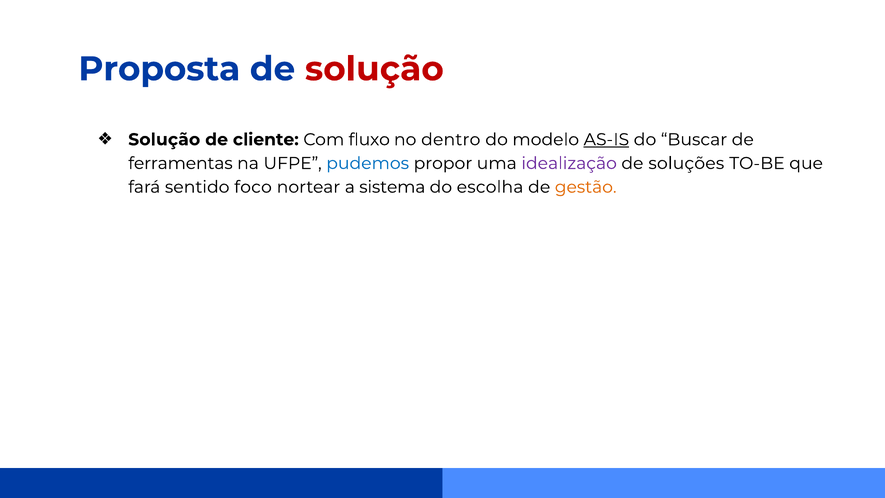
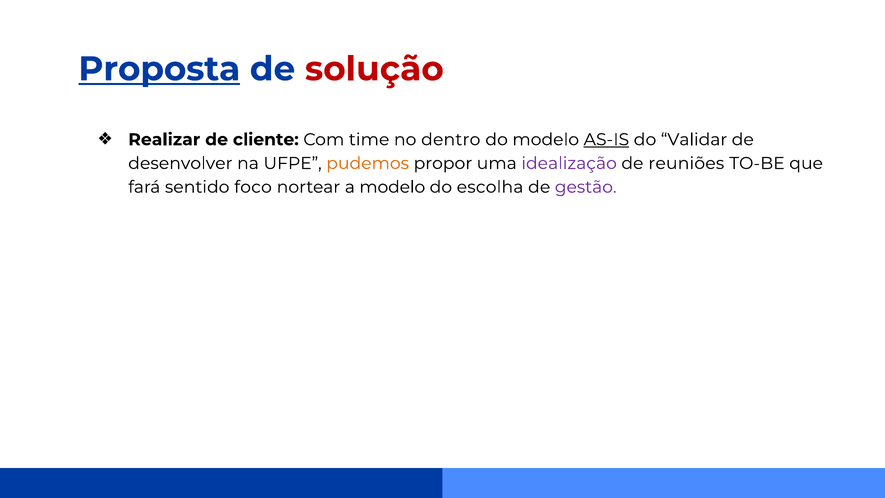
Proposta underline: none -> present
Solução at (164, 140): Solução -> Realizar
fluxo: fluxo -> time
Buscar: Buscar -> Validar
ferramentas: ferramentas -> desenvolver
pudemos colour: blue -> orange
soluções: soluções -> reuniões
a sistema: sistema -> modelo
gestão colour: orange -> purple
